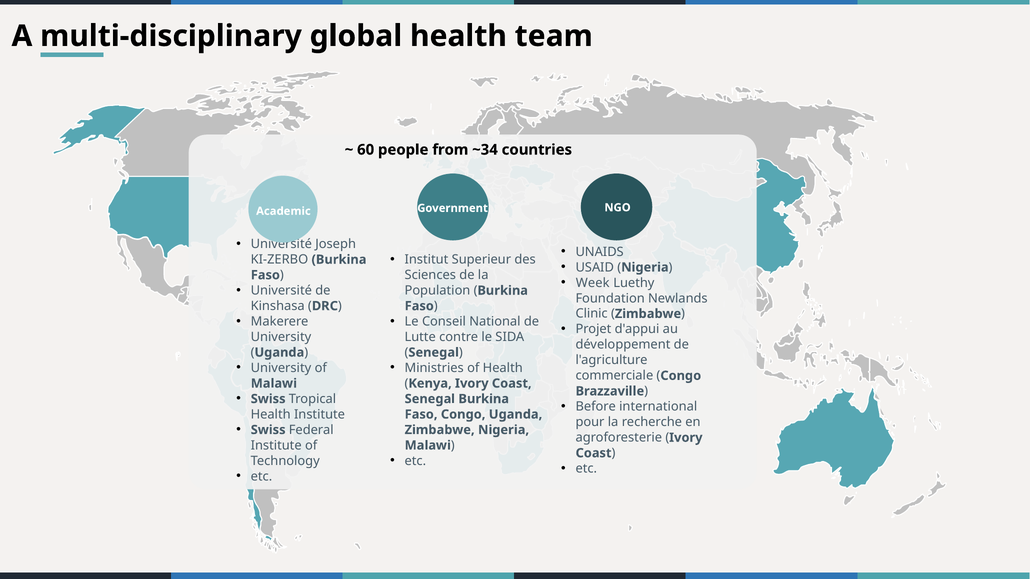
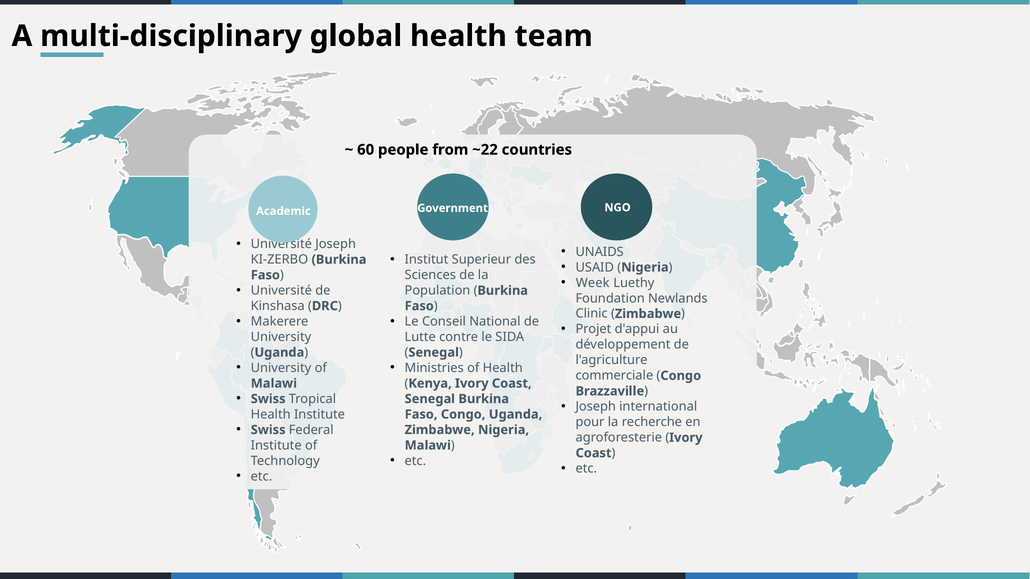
~34: ~34 -> ~22
Before at (596, 407): Before -> Joseph
